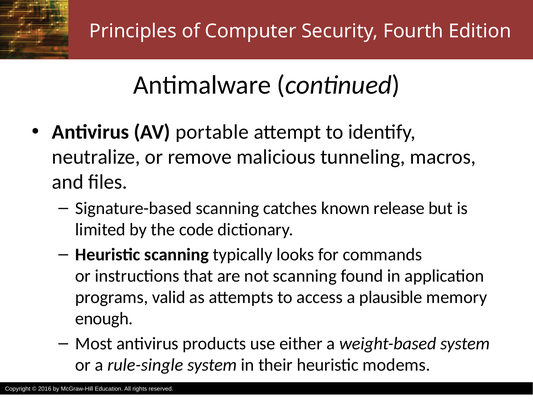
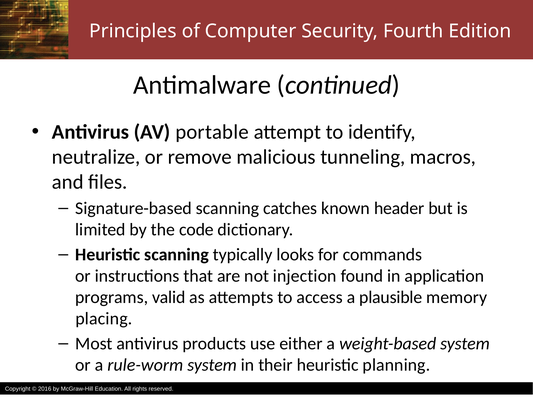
release: release -> header
not scanning: scanning -> injection
enough: enough -> placing
rule-single: rule-single -> rule-worm
modems: modems -> planning
